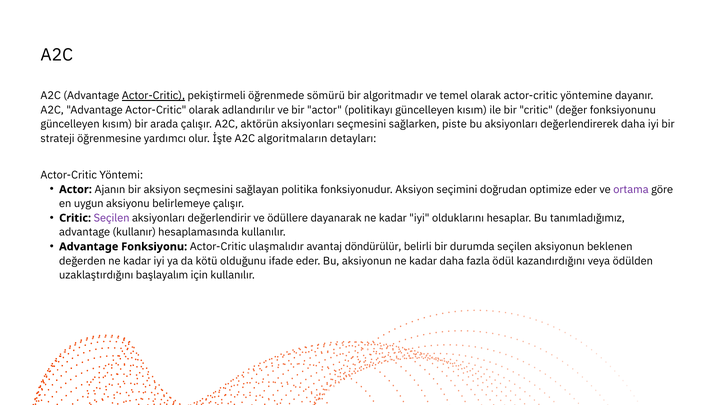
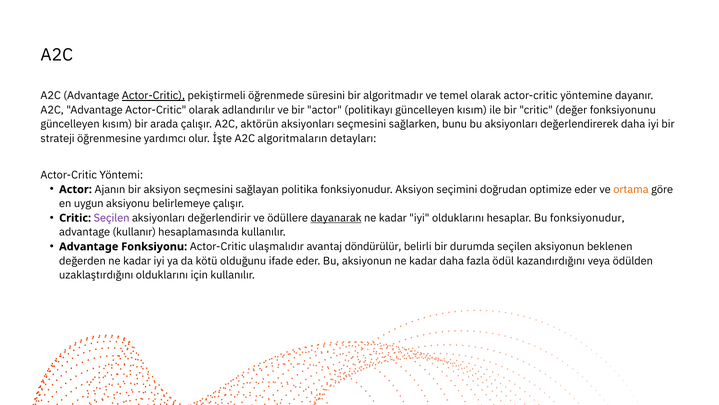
sömürü: sömürü -> süresini
piste: piste -> bunu
ortama colour: purple -> orange
dayanarak underline: none -> present
Bu tanımladığımız: tanımladığımız -> fonksiyonudur
uzaklaştırdığını başlayalım: başlayalım -> olduklarını
